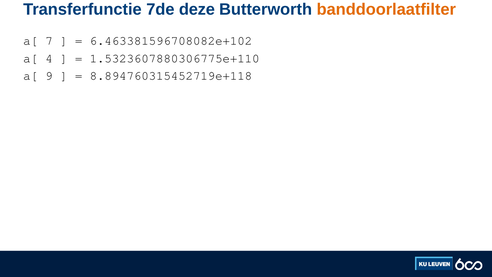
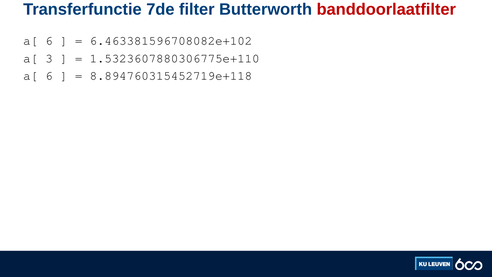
deze: deze -> filter
banddoorlaatfilter colour: orange -> red
7 at (49, 41): 7 -> 6
4: 4 -> 3
9 at (49, 76): 9 -> 6
